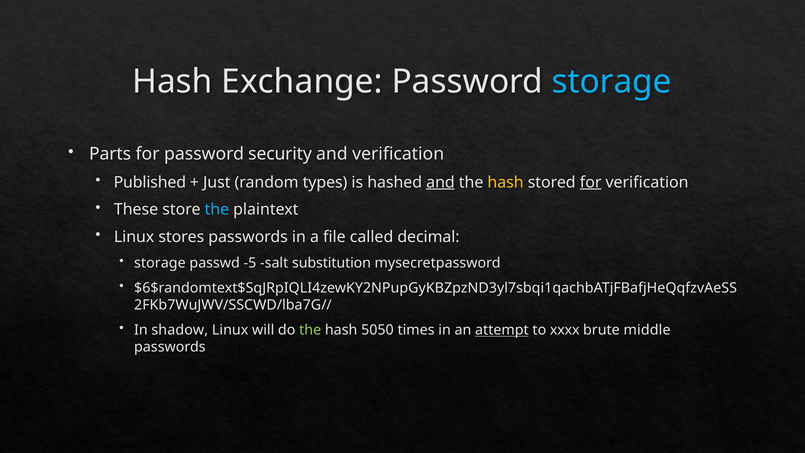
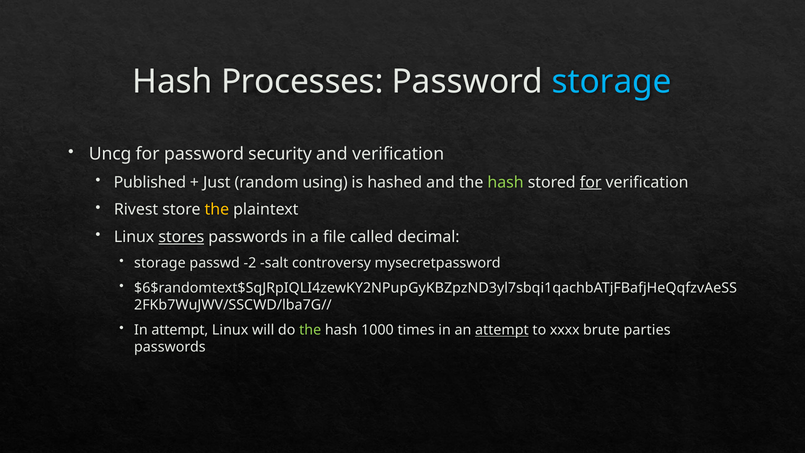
Exchange: Exchange -> Processes
Parts: Parts -> Uncg
types: types -> using
and at (441, 182) underline: present -> none
hash at (506, 182) colour: yellow -> light green
These: These -> Rivest
the at (217, 210) colour: light blue -> yellow
stores underline: none -> present
-5: -5 -> -2
substitution: substitution -> controversy
In shadow: shadow -> attempt
5050: 5050 -> 1000
middle: middle -> parties
